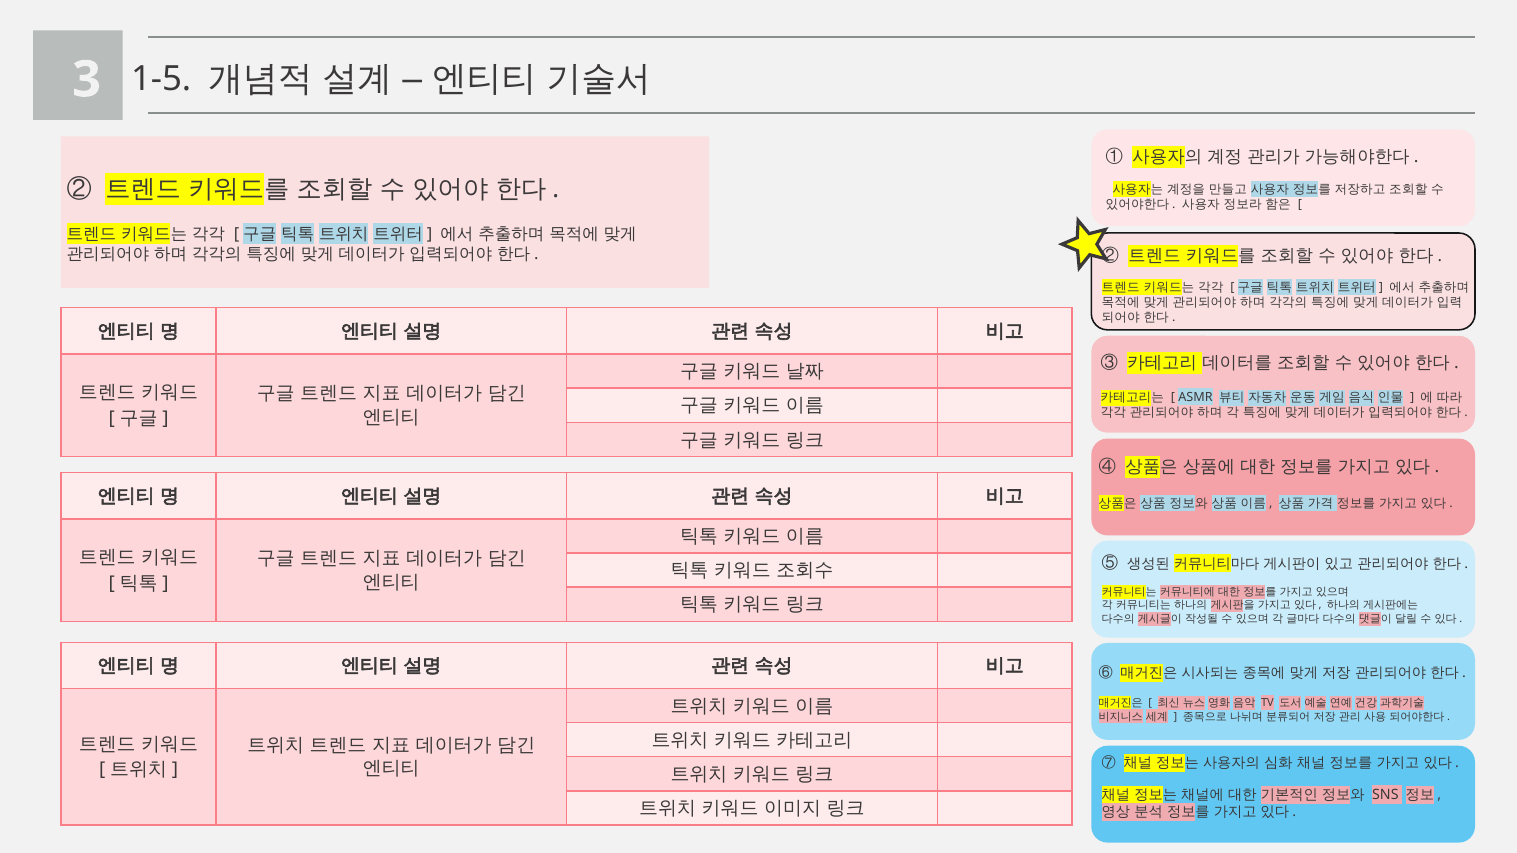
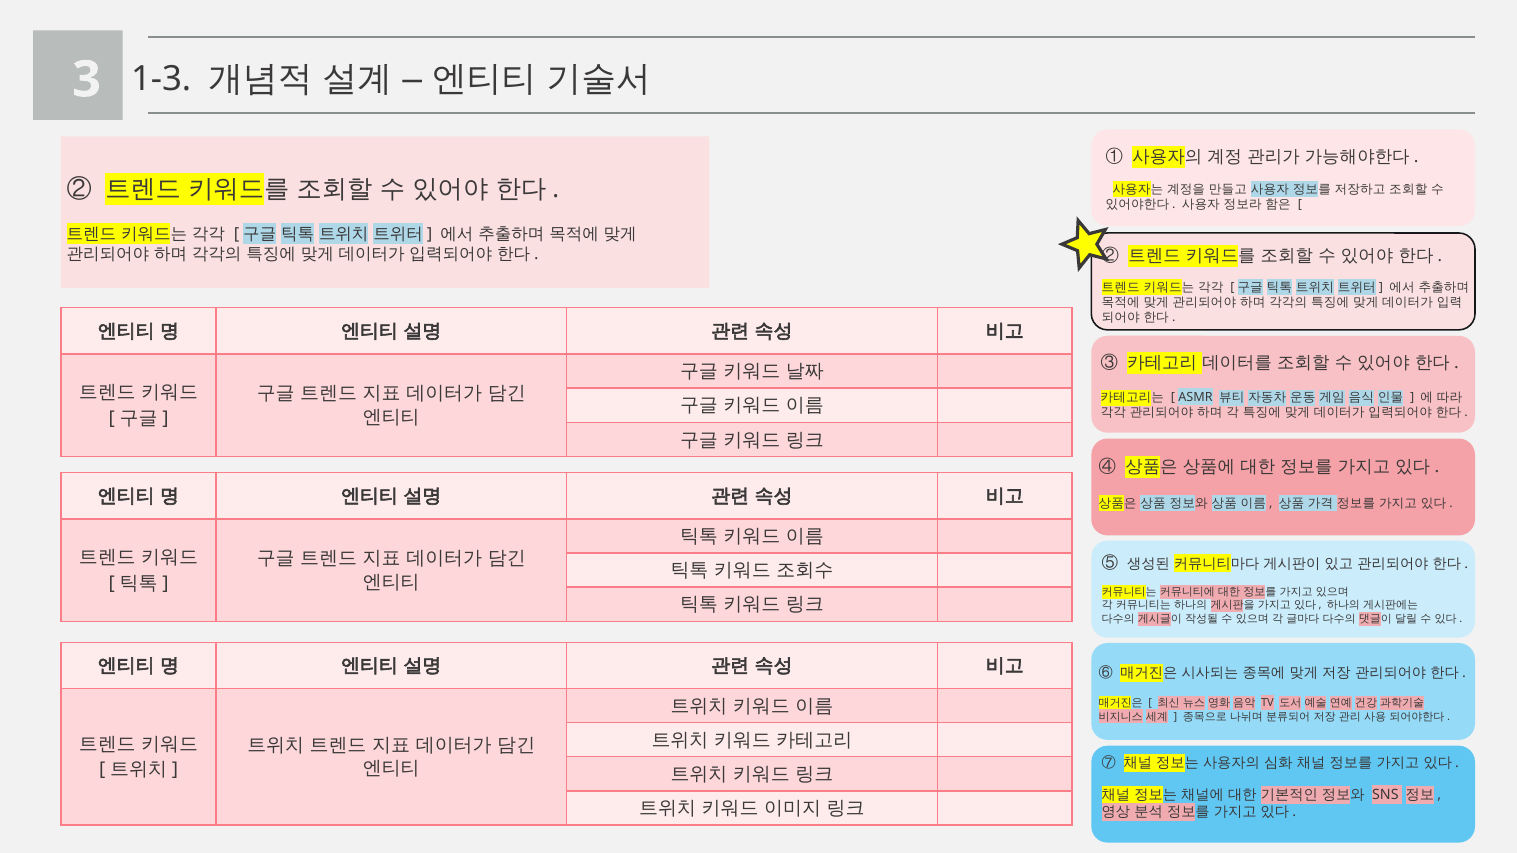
1-5: 1-5 -> 1-3
